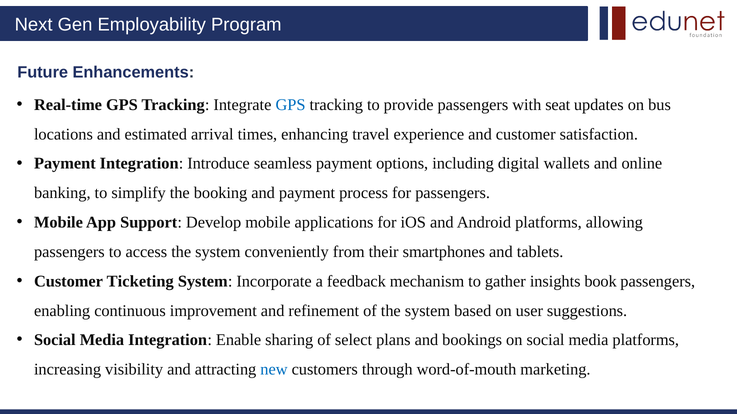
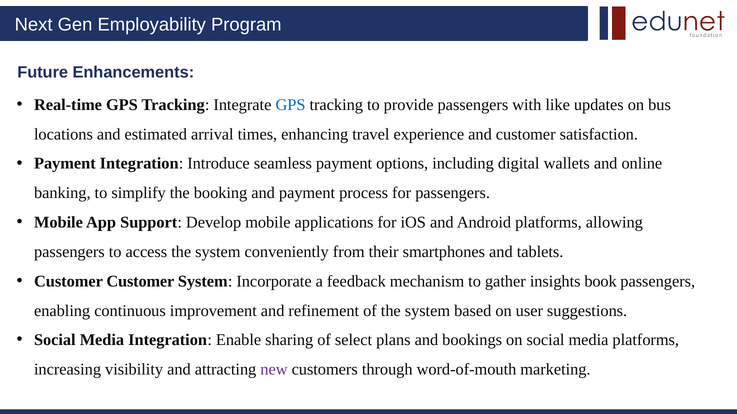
seat: seat -> like
Customer Ticketing: Ticketing -> Customer
new colour: blue -> purple
